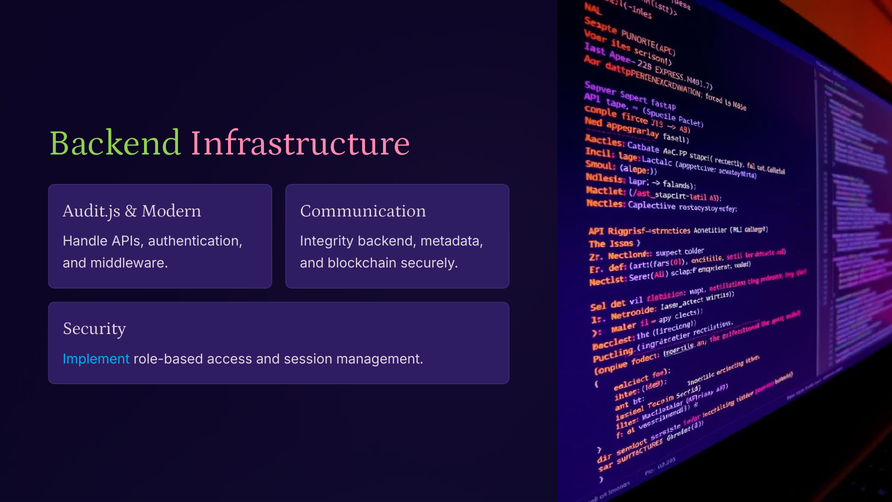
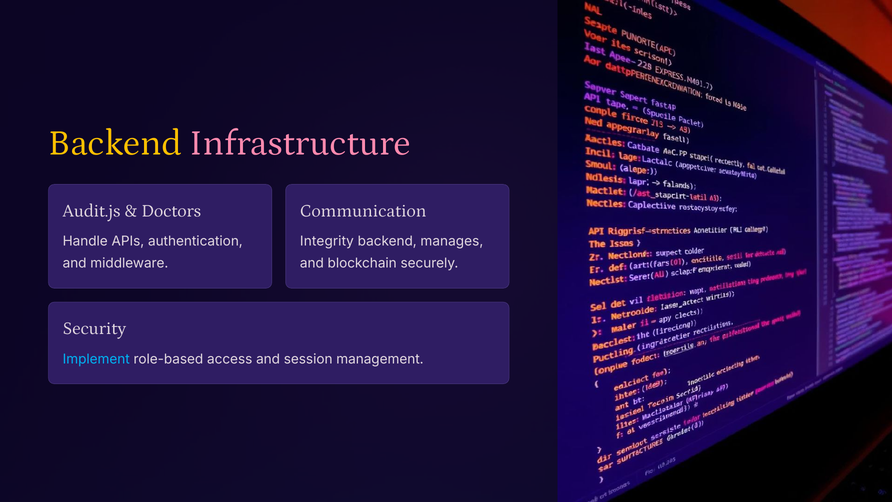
Backend at (115, 143) colour: light green -> yellow
Modern: Modern -> Doctors
metadata: metadata -> manages
